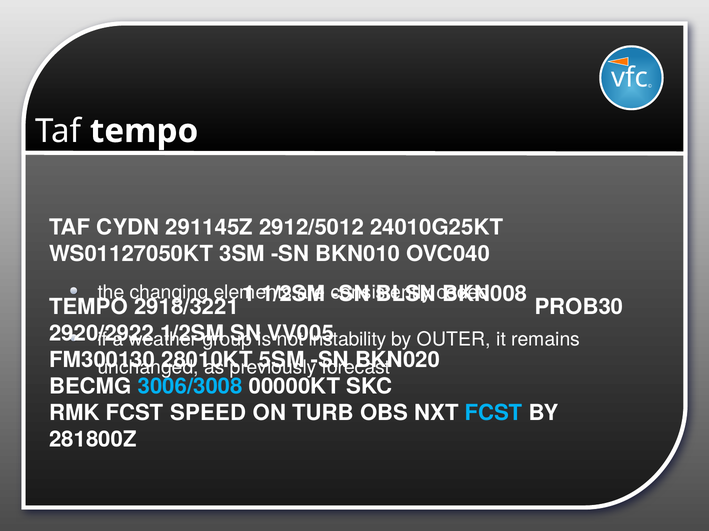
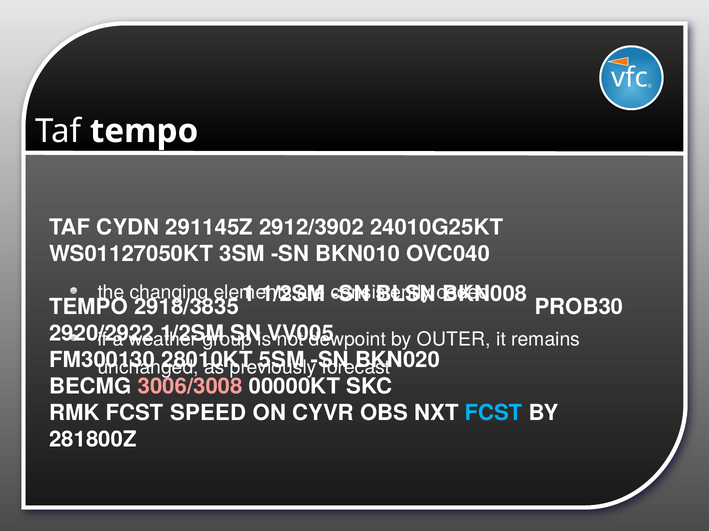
2912/5012: 2912/5012 -> 2912/3902
2918/3221: 2918/3221 -> 2918/3835
instability: instability -> dewpoint
3006/3008 colour: light blue -> pink
TURB: TURB -> CYVR
